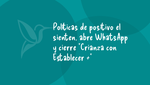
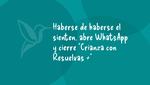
Políticas at (65, 27): Políticas -> Haberse
de positivo: positivo -> haberse
Establecer: Establecer -> Resuelvas
